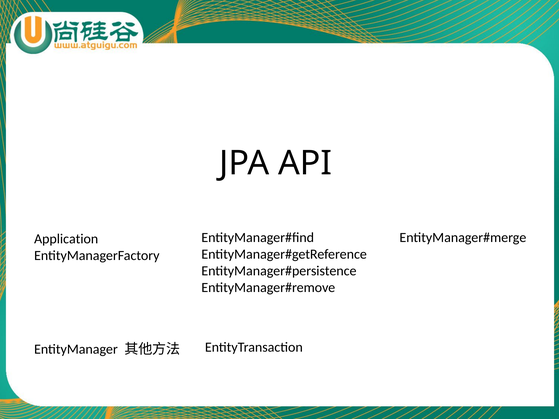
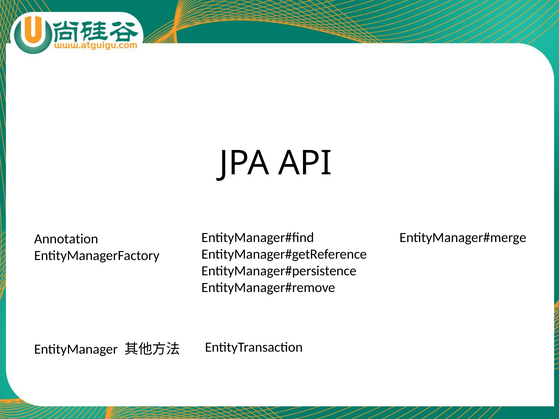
Application: Application -> Annotation
